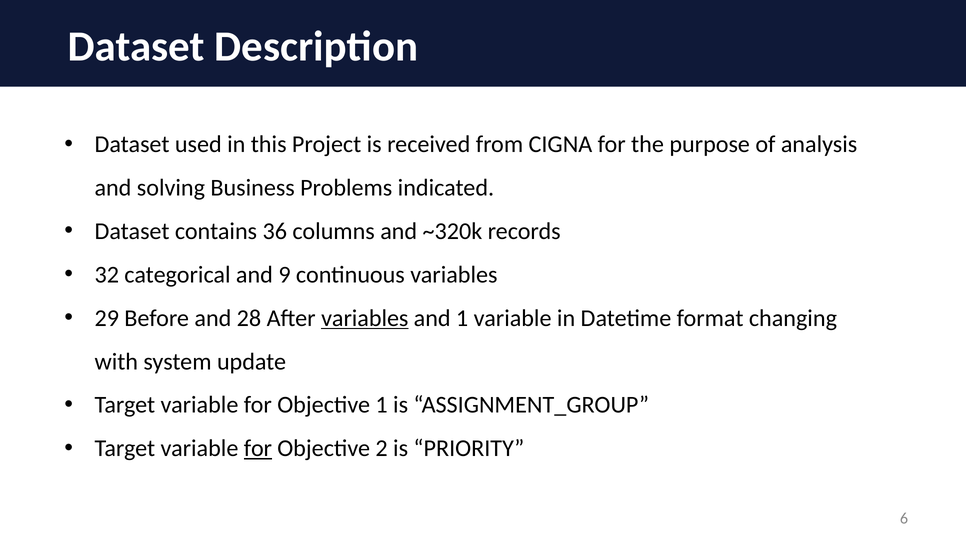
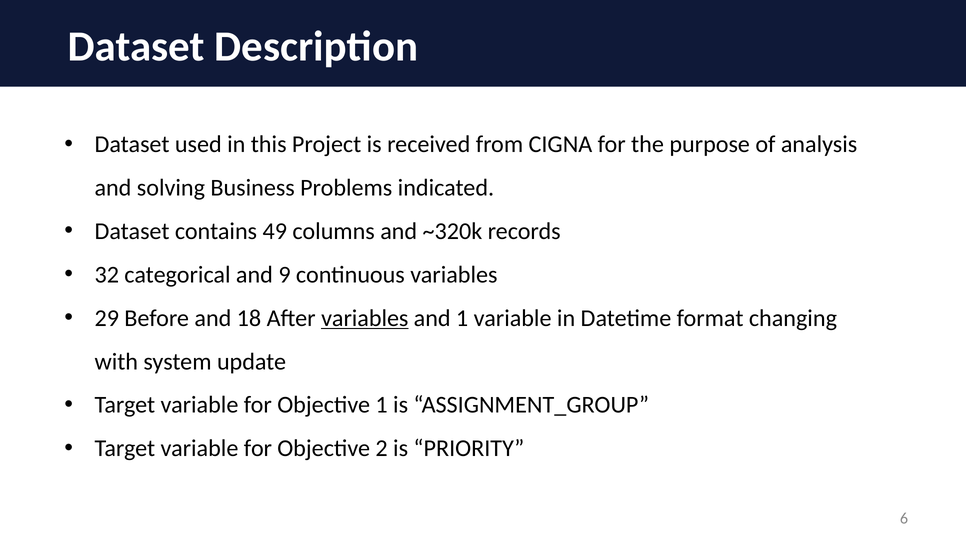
36: 36 -> 49
28: 28 -> 18
for at (258, 449) underline: present -> none
